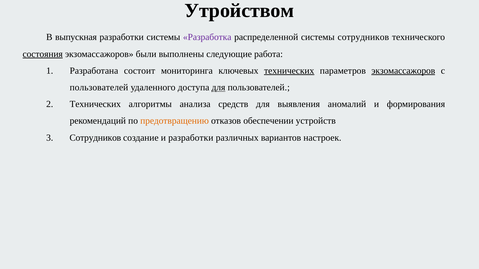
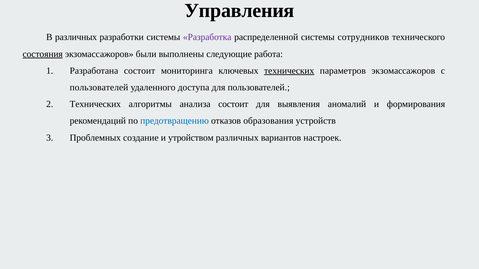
Утройством: Утройством -> Управления
В выпускная: выпускная -> различных
экзомассажоров at (403, 71) underline: present -> none
для at (219, 88) underline: present -> none
анализа средств: средств -> состоит
предотвращению colour: orange -> blue
обеспечении: обеспечении -> образования
Сотрудников at (95, 138): Сотрудников -> Проблемных
и разработки: разработки -> утройством
